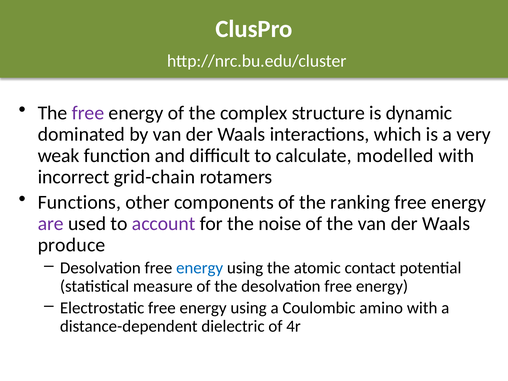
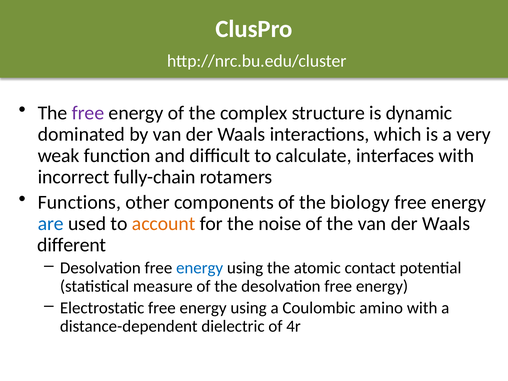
modelled: modelled -> interfaces
grid-chain: grid-chain -> fully-chain
ranking: ranking -> biology
are colour: purple -> blue
account colour: purple -> orange
produce: produce -> different
